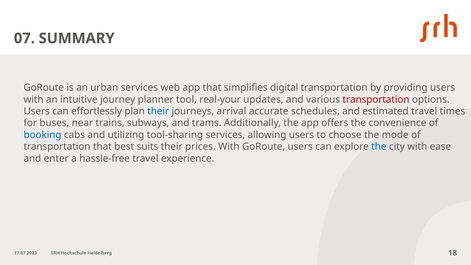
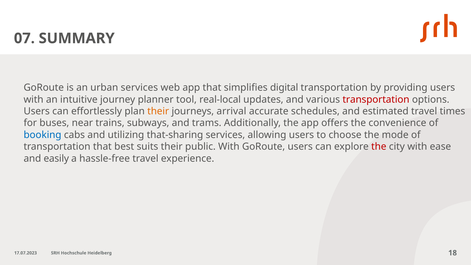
real-your: real-your -> real-local
their at (158, 111) colour: blue -> orange
tool-sharing: tool-sharing -> that-sharing
prices: prices -> public
the at (379, 147) colour: blue -> red
enter: enter -> easily
